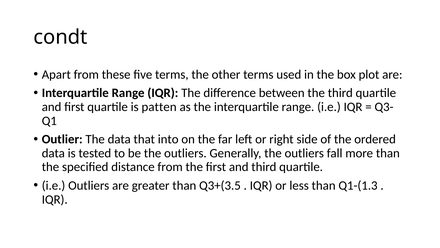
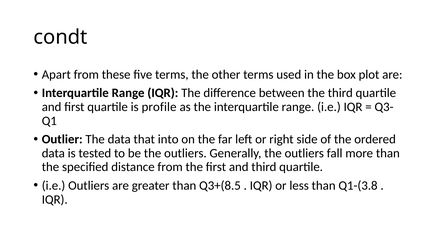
patten: patten -> profile
Q3+(3.5: Q3+(3.5 -> Q3+(8.5
Q1-(1.3: Q1-(1.3 -> Q1-(3.8
